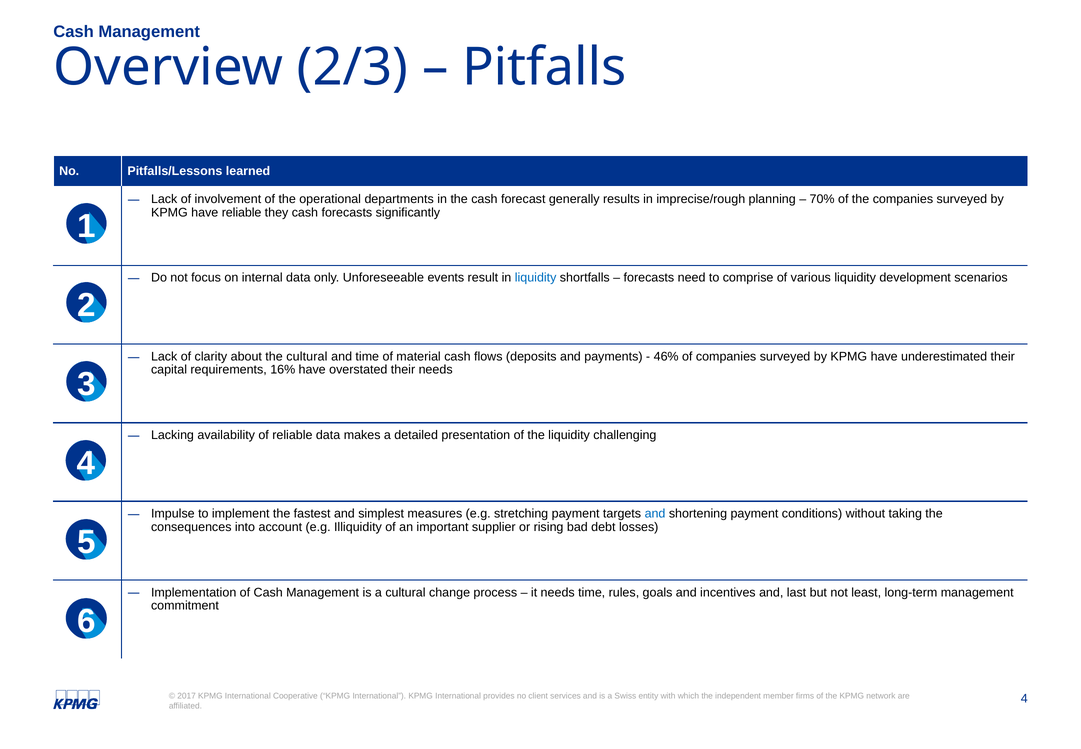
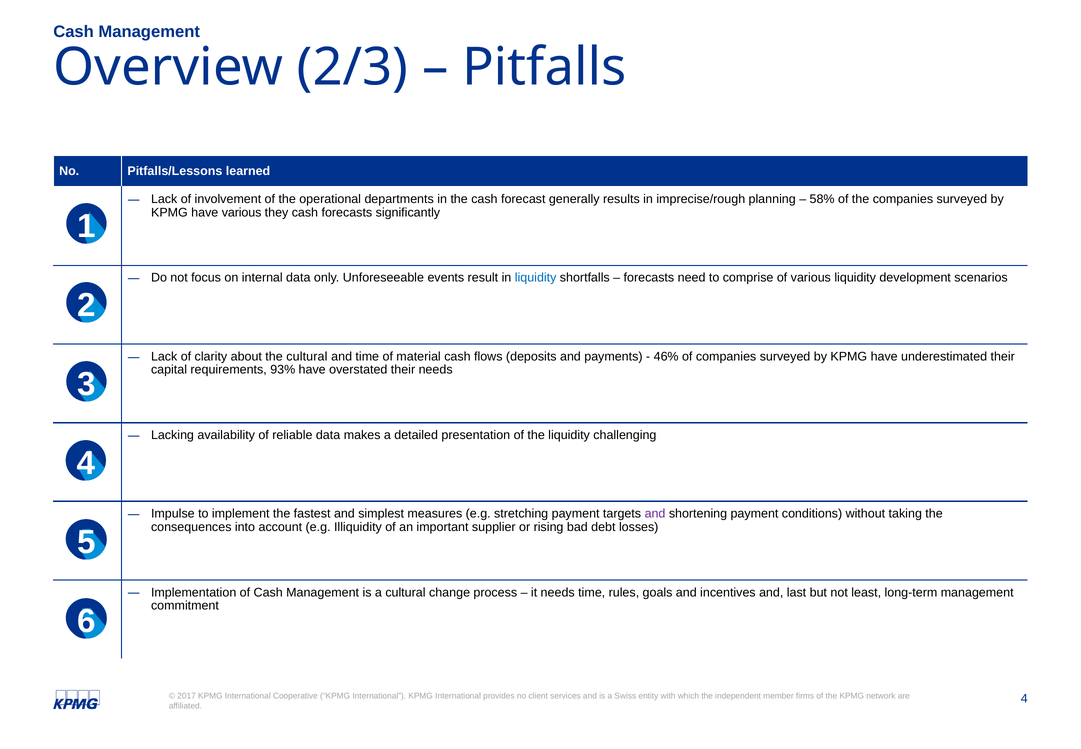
70%: 70% -> 58%
have reliable: reliable -> various
16%: 16% -> 93%
and at (655, 513) colour: blue -> purple
